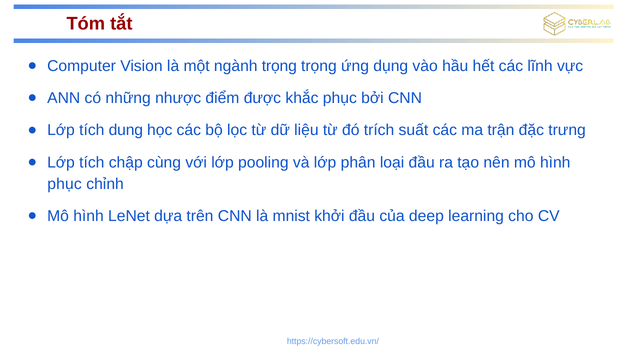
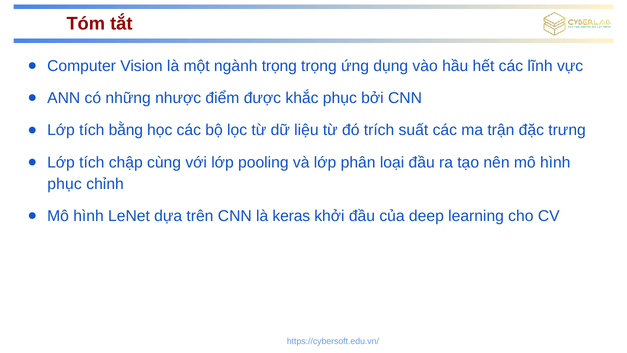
dung: dung -> bằng
mnist: mnist -> keras
